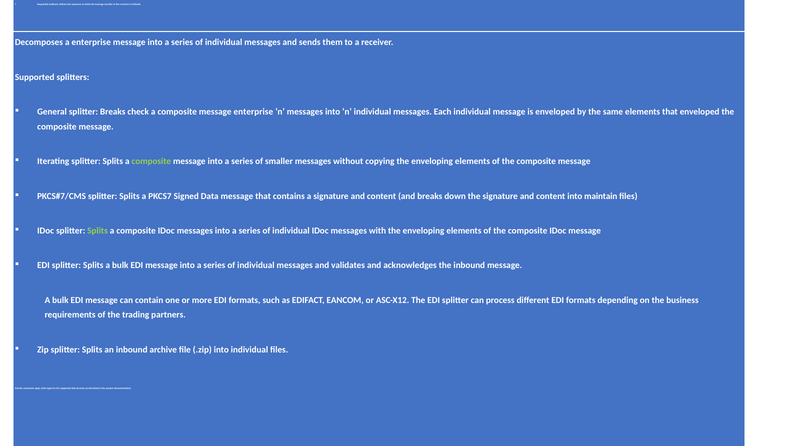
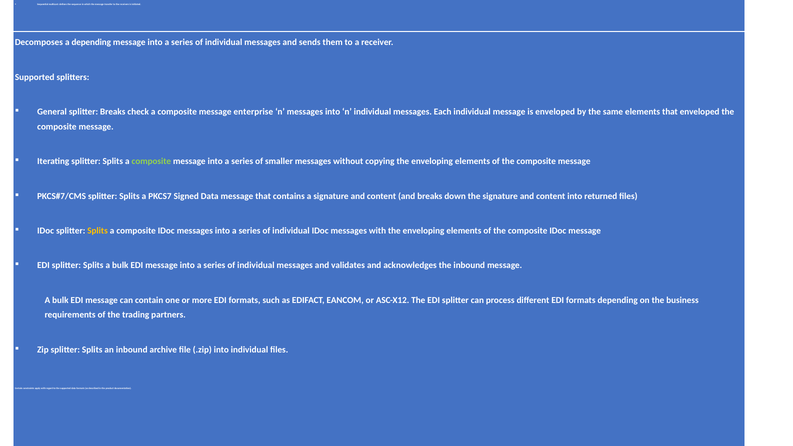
a enterprise: enterprise -> depending
maintain: maintain -> returned
Splits at (98, 231) colour: light green -> yellow
